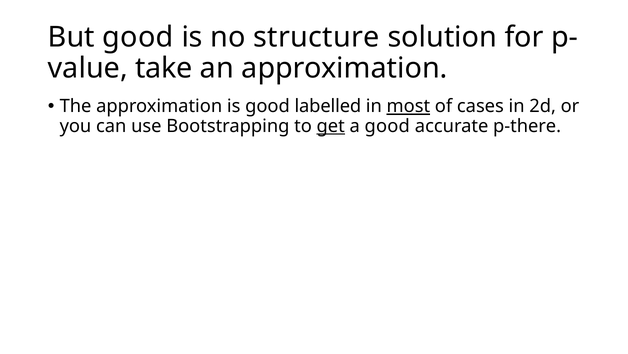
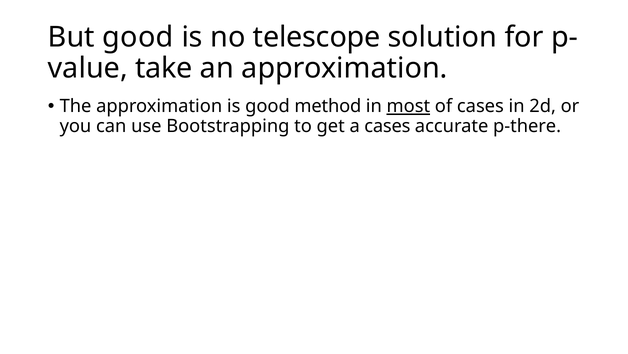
structure: structure -> telescope
labelled: labelled -> method
get underline: present -> none
a good: good -> cases
